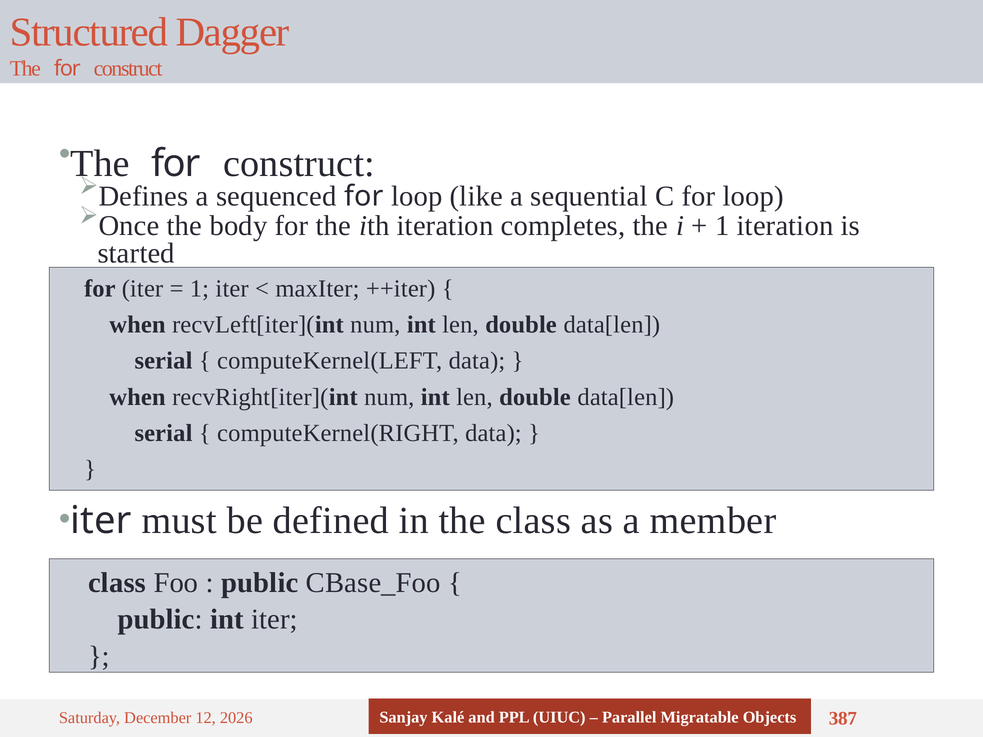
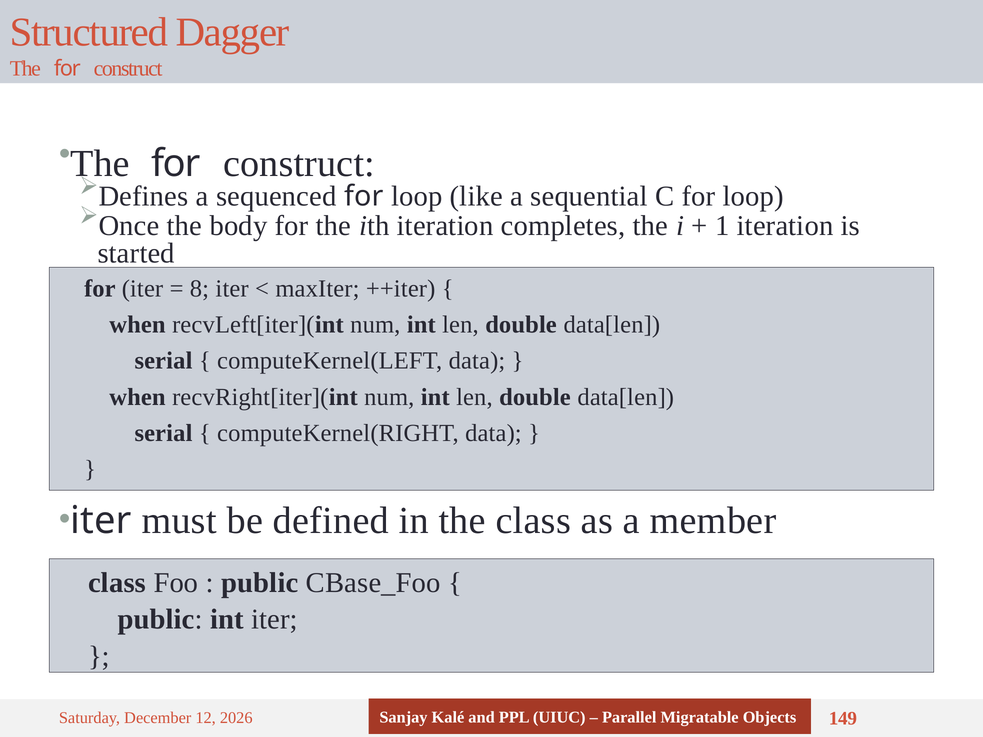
1 at (199, 289): 1 -> 8
387: 387 -> 149
